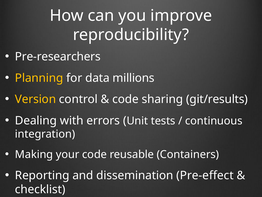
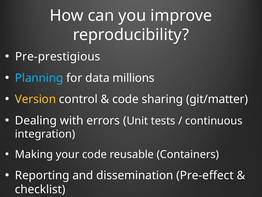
Pre-researchers: Pre-researchers -> Pre-prestigious
Planning colour: yellow -> light blue
git/results: git/results -> git/matter
